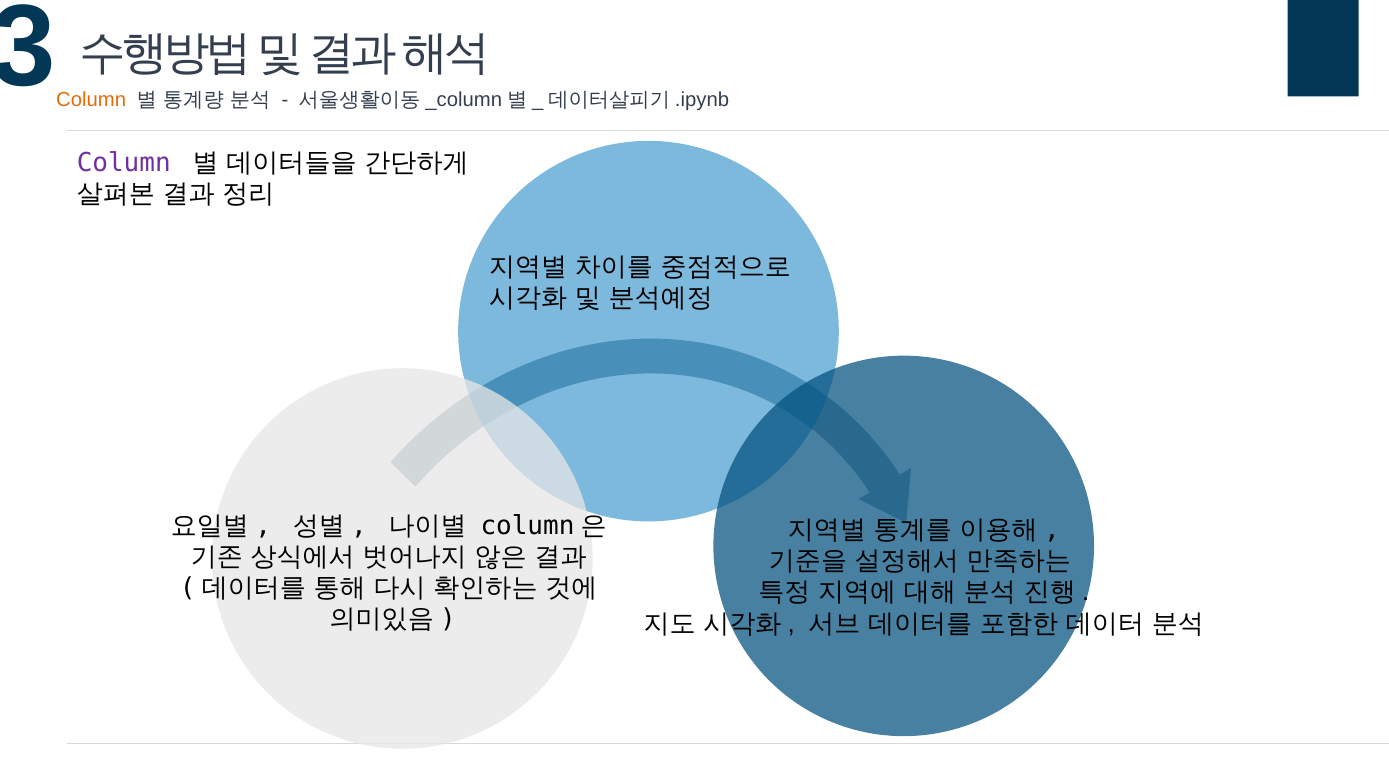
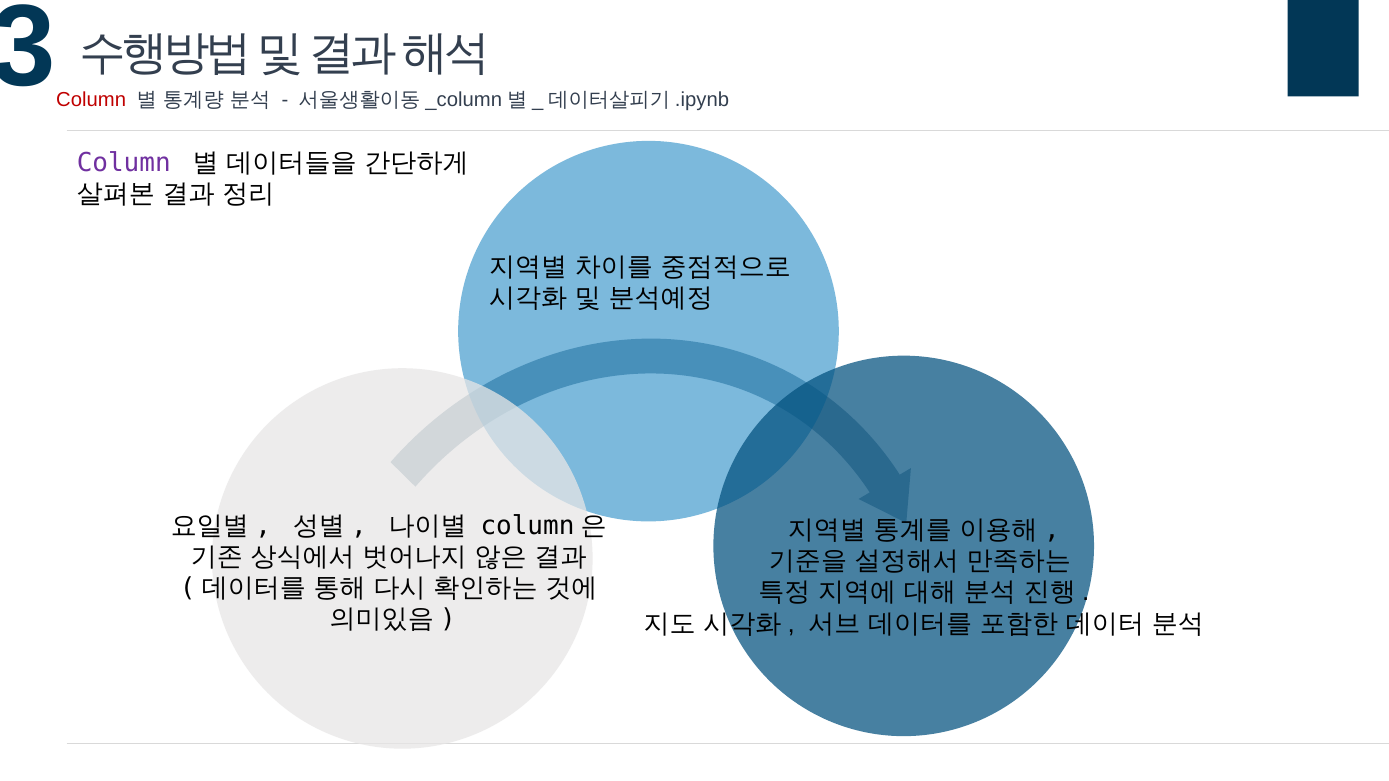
Column at (91, 99) colour: orange -> red
